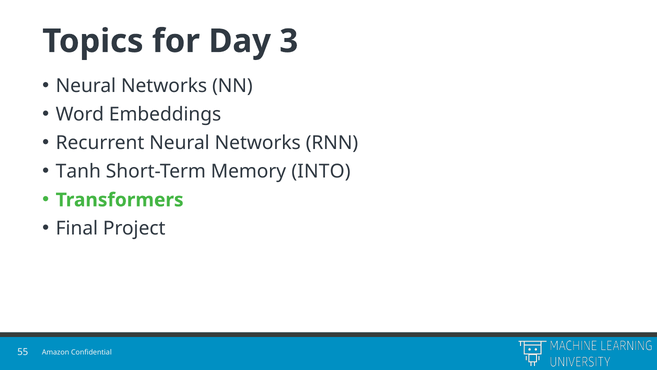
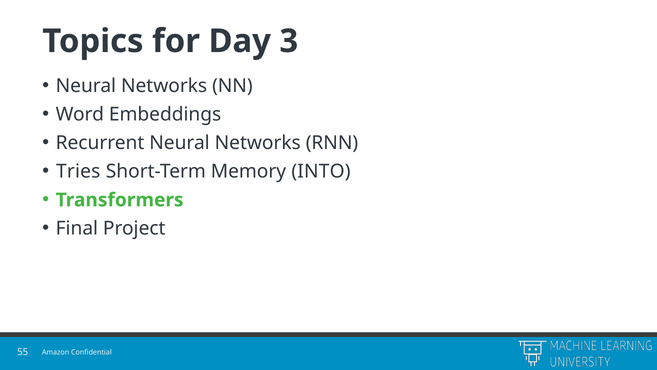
Tanh: Tanh -> Tries
